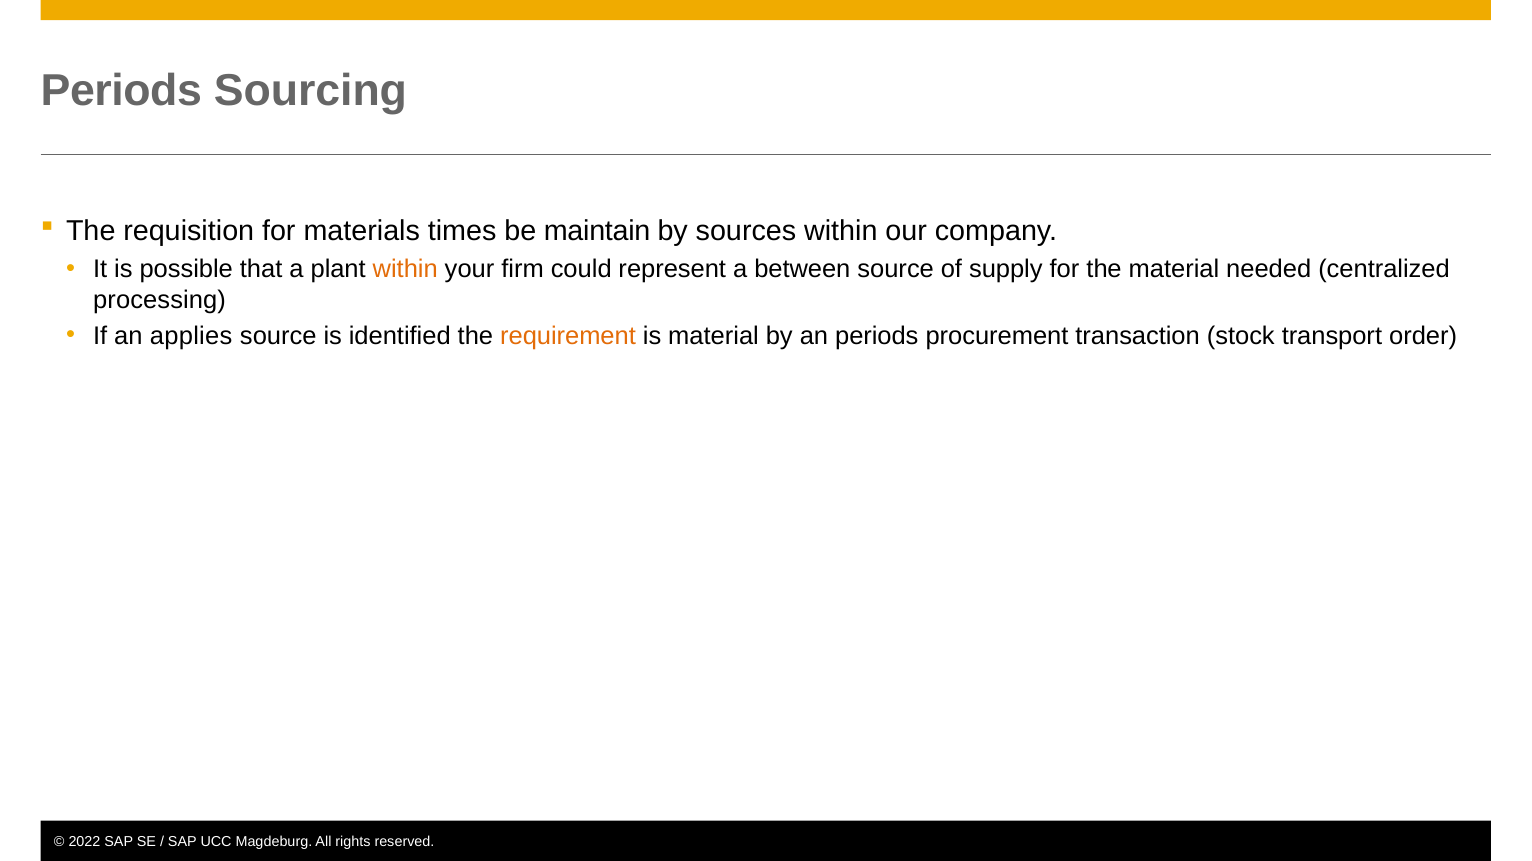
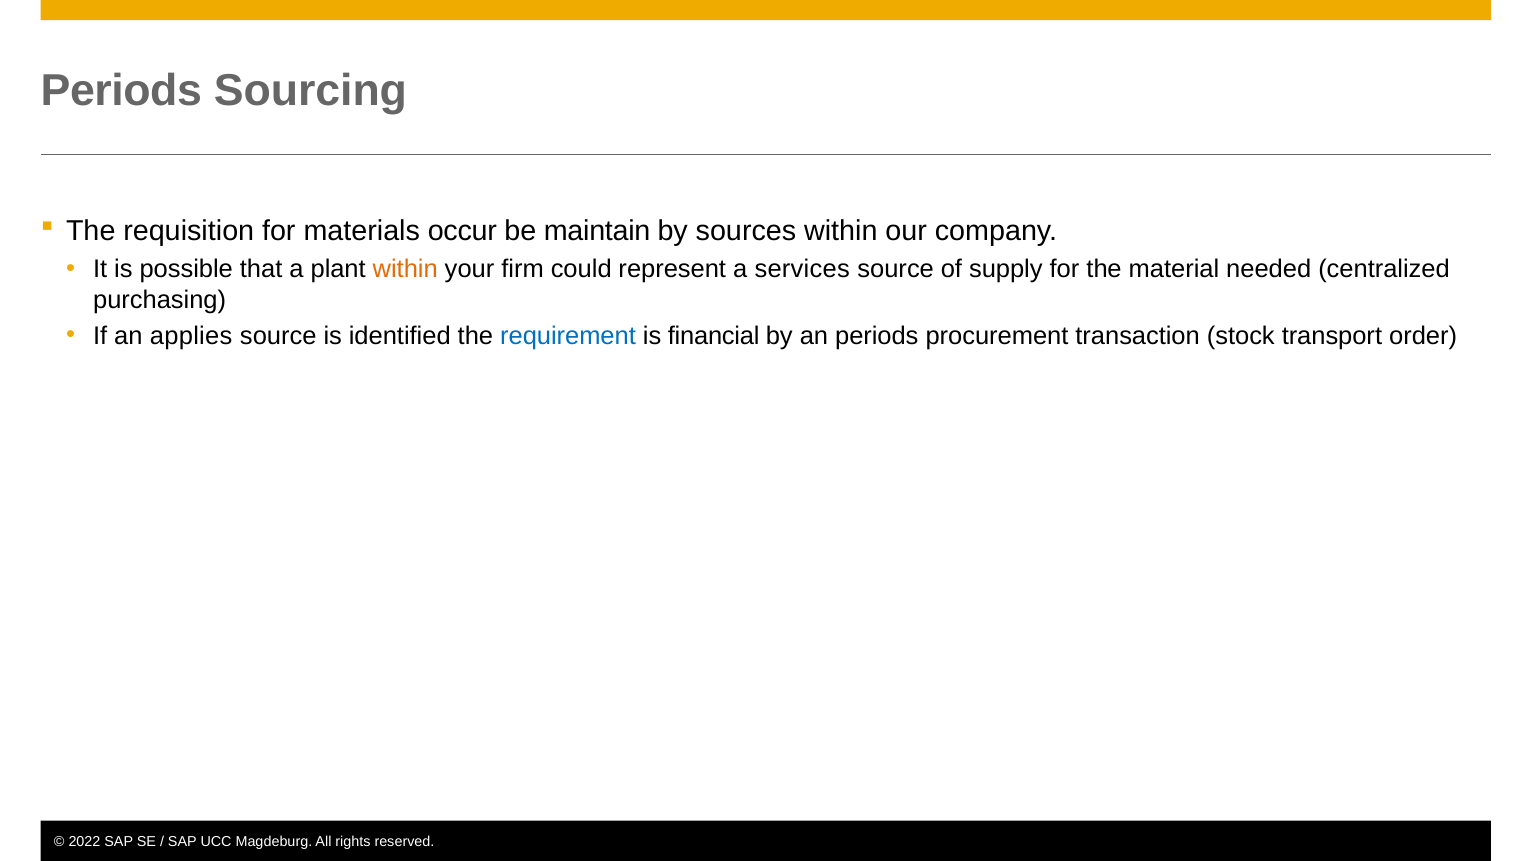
times: times -> occur
between: between -> services
processing: processing -> purchasing
requirement colour: orange -> blue
is material: material -> financial
